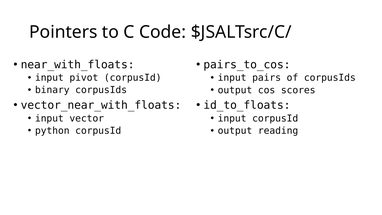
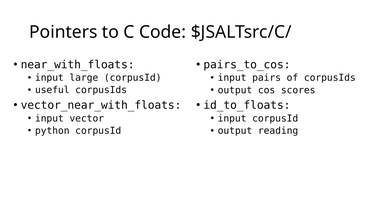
pivot: pivot -> large
binary: binary -> useful
